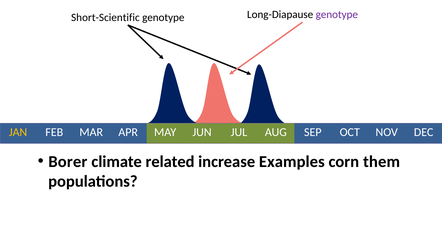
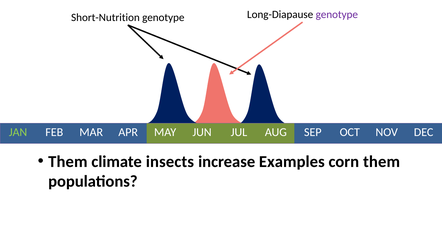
Short-Scientific: Short-Scientific -> Short-Nutrition
JAN colour: yellow -> light green
Borer at (68, 161): Borer -> Them
related: related -> insects
